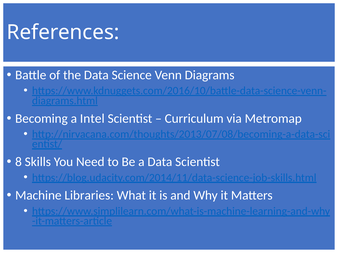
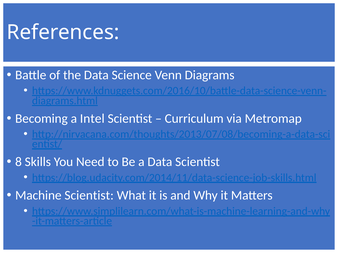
Machine Libraries: Libraries -> Scientist
